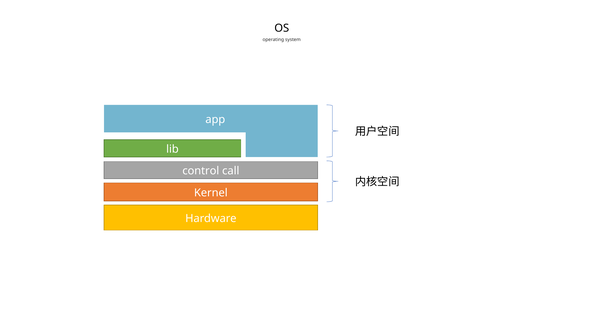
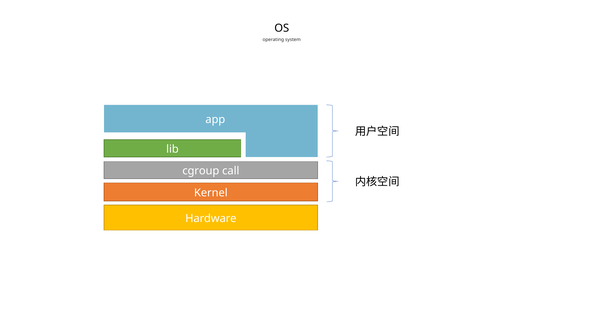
control: control -> cgroup
